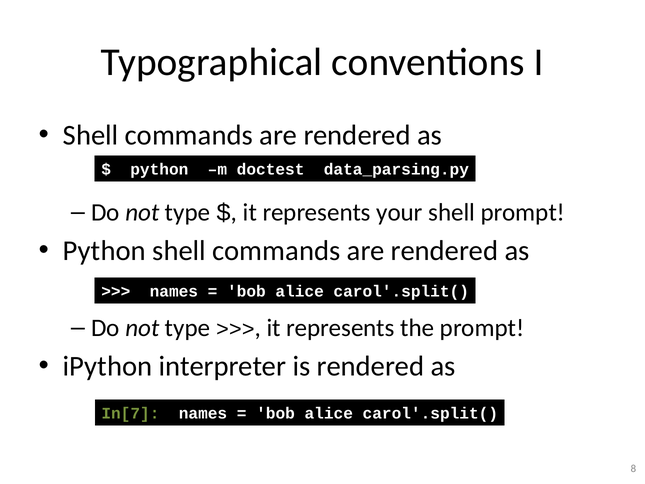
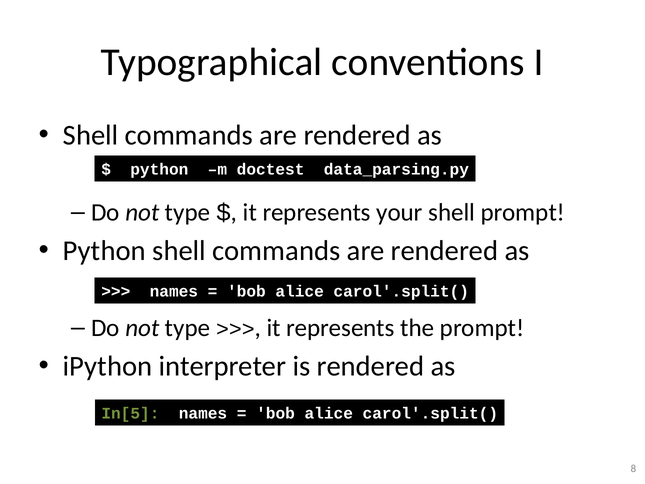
In[7: In[7 -> In[5
